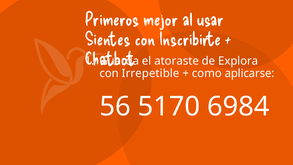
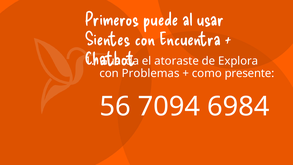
mejor: mejor -> puede
Inscribirte: Inscribirte -> Encuentra
Irrepetible: Irrepetible -> Problemas
aplicarse: aplicarse -> presente
5170: 5170 -> 7094
